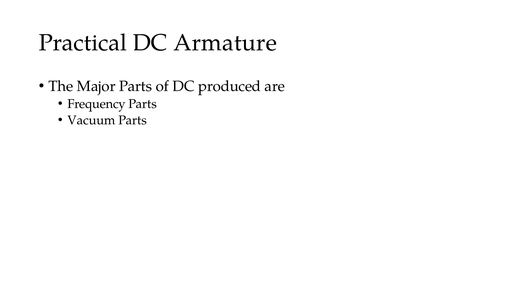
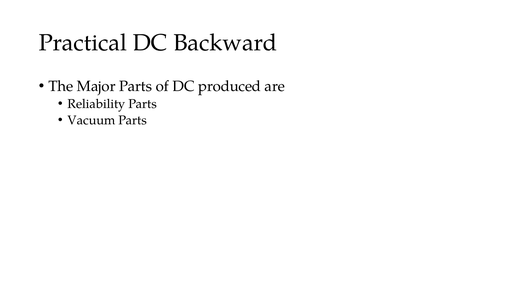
Armature: Armature -> Backward
Frequency: Frequency -> Reliability
